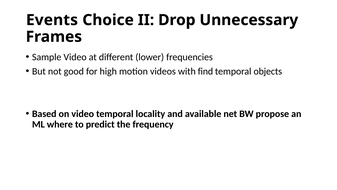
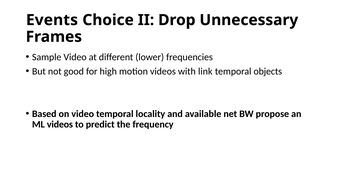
find: find -> link
ML where: where -> videos
